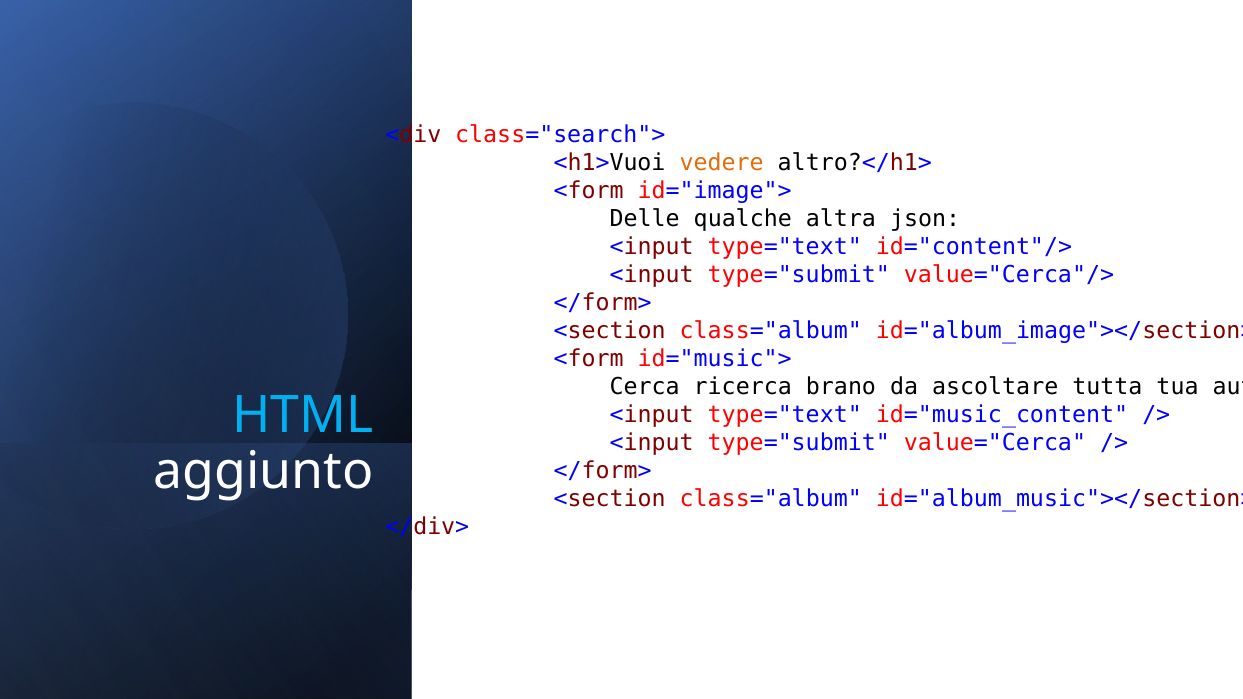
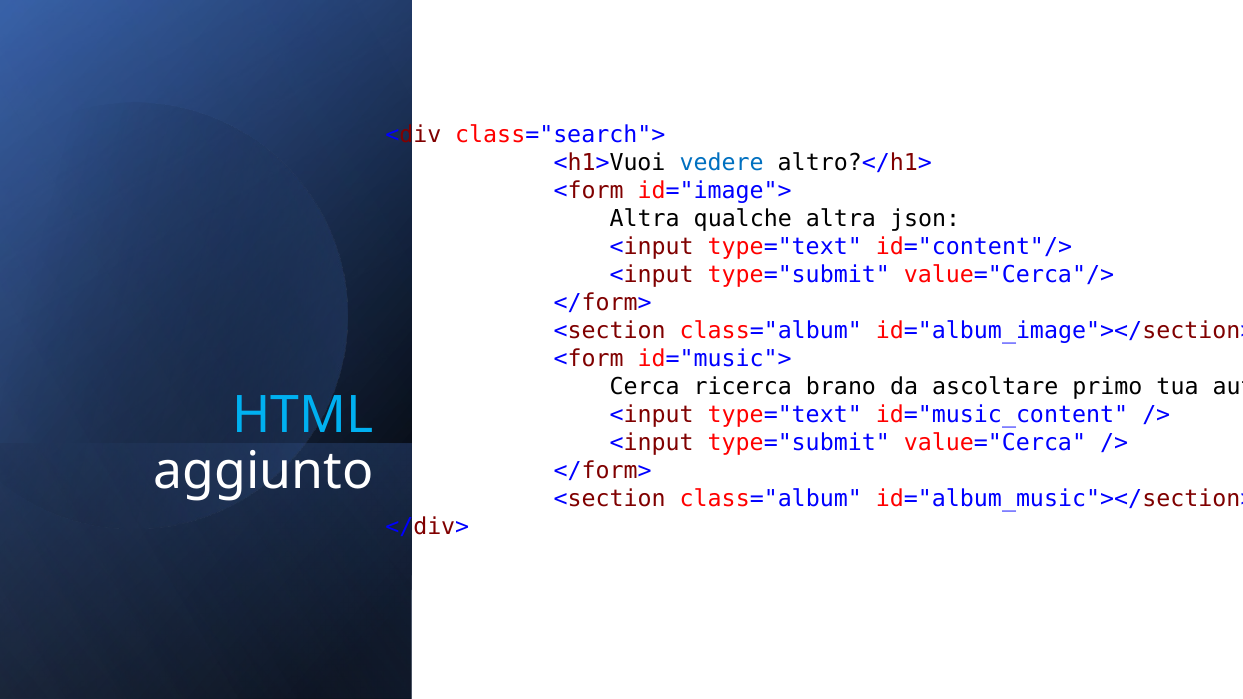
vedere colour: orange -> blue
Delle at (645, 219): Delle -> Altra
tutta: tutta -> primo
